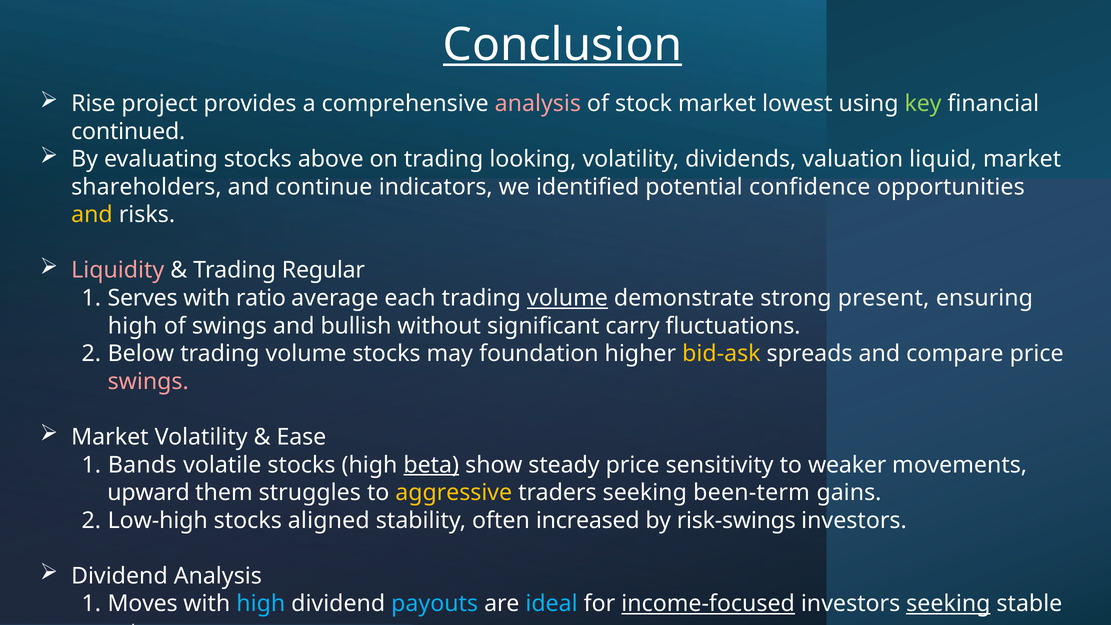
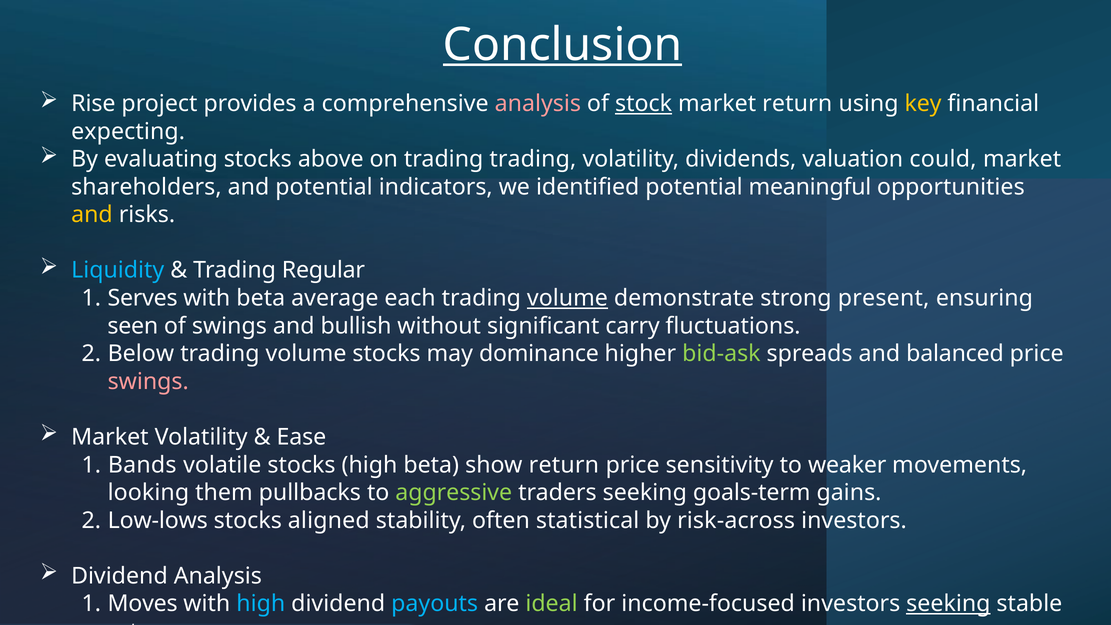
stock underline: none -> present
market lowest: lowest -> return
key colour: light green -> yellow
continued: continued -> expecting
trading looking: looking -> trading
liquid: liquid -> could
and continue: continue -> potential
confidence: confidence -> meaningful
Liquidity colour: pink -> light blue
with ratio: ratio -> beta
high at (133, 326): high -> seen
foundation: foundation -> dominance
bid-ask colour: yellow -> light green
compare: compare -> balanced
beta at (431, 465) underline: present -> none
show steady: steady -> return
upward: upward -> looking
struggles: struggles -> pullbacks
aggressive colour: yellow -> light green
been-term: been-term -> goals-term
Low-high: Low-high -> Low-lows
increased: increased -> statistical
risk-swings: risk-swings -> risk-across
ideal colour: light blue -> light green
income-focused underline: present -> none
